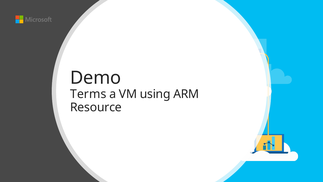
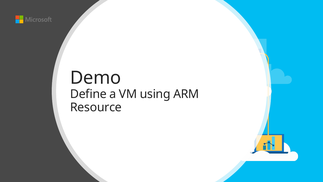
Terms: Terms -> Define
